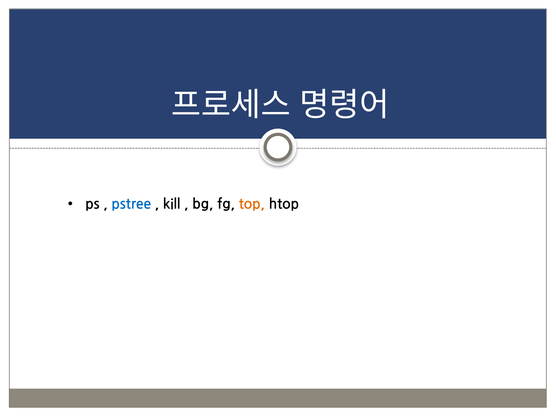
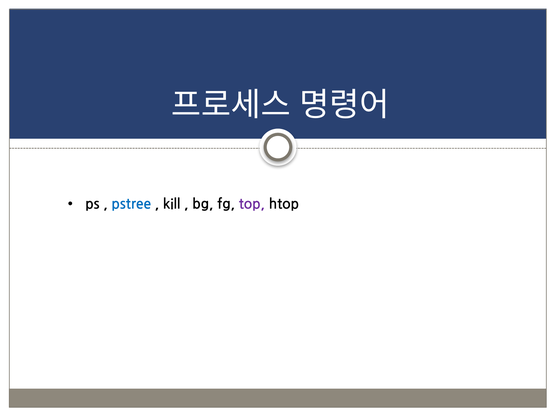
top colour: orange -> purple
